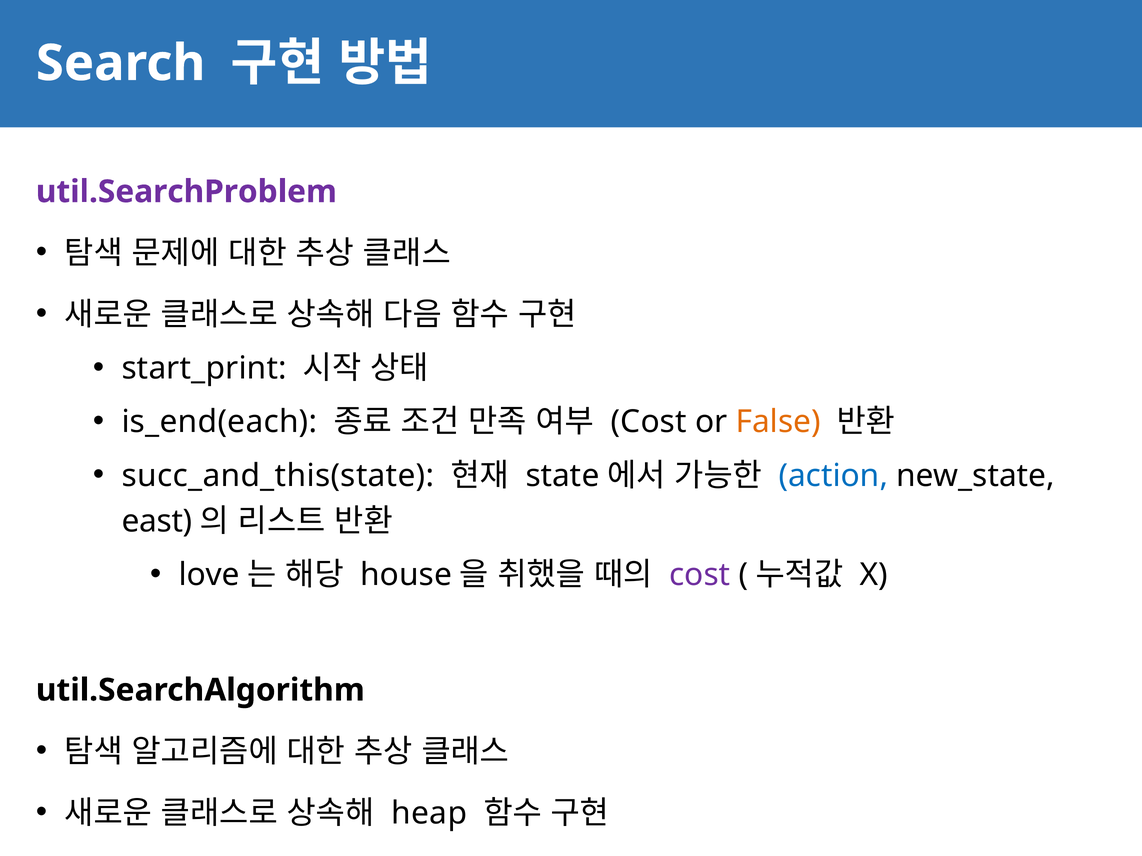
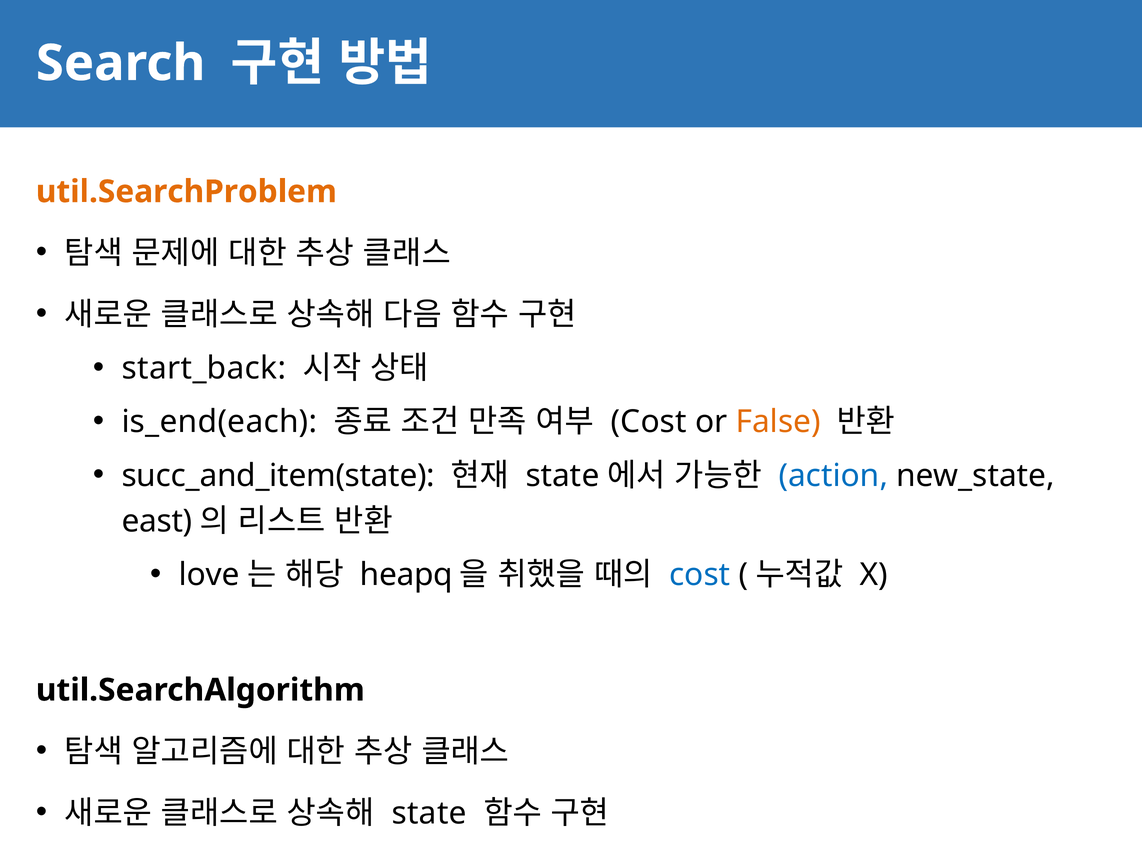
util.SearchProblem colour: purple -> orange
start_print: start_print -> start_back
succ_and_this(state: succ_and_this(state -> succ_and_item(state
house: house -> heapq
cost at (700, 575) colour: purple -> blue
heap at (429, 814): heap -> state
